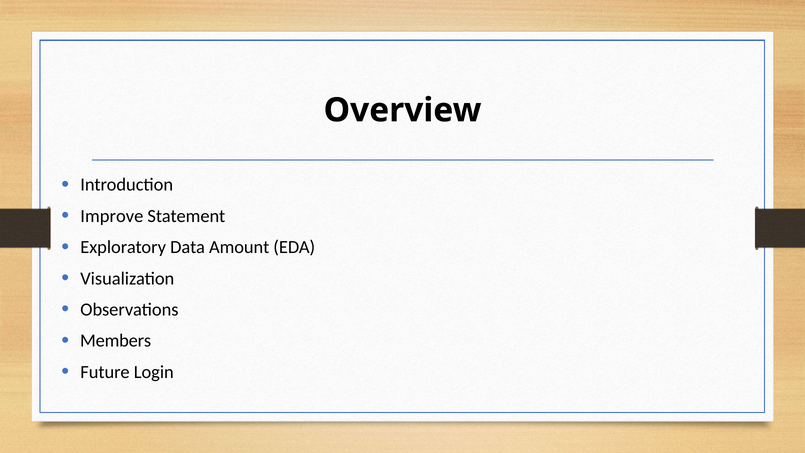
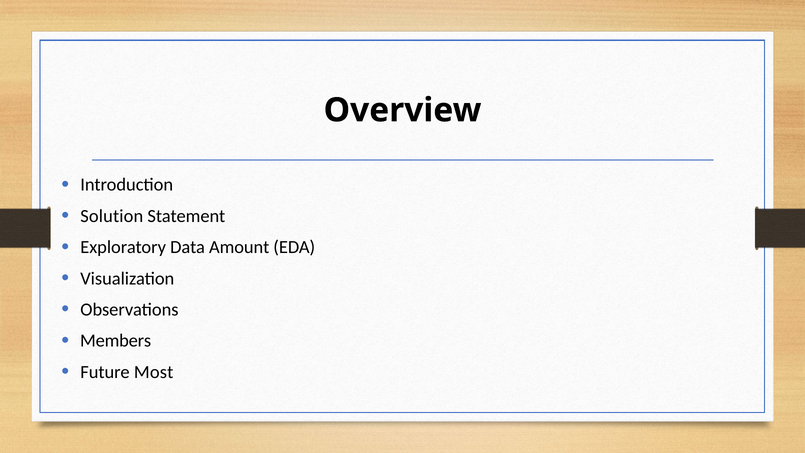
Improve: Improve -> Solution
Login: Login -> Most
